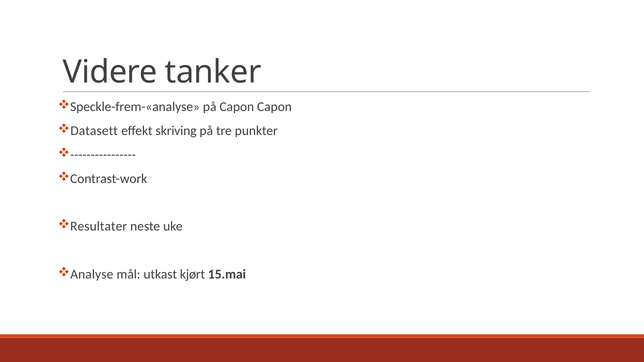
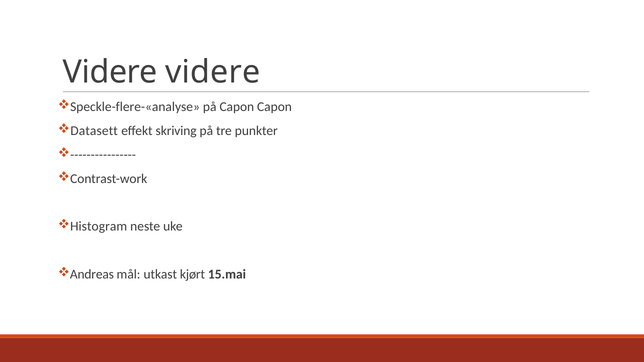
Videre tanker: tanker -> videre
Speckle-frem-«analyse: Speckle-frem-«analyse -> Speckle-flere-«analyse
Resultater: Resultater -> Histogram
Analyse: Analyse -> Andreas
